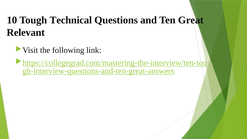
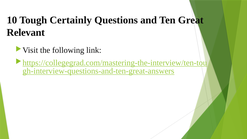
Technical: Technical -> Certainly
